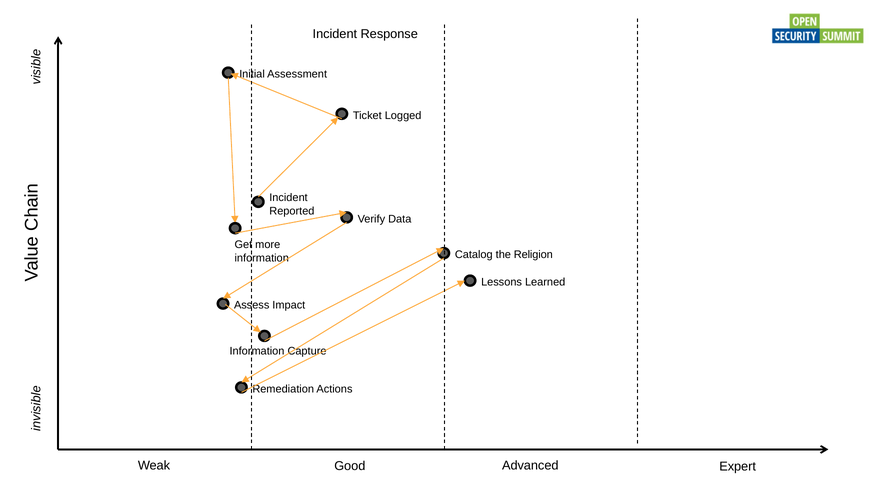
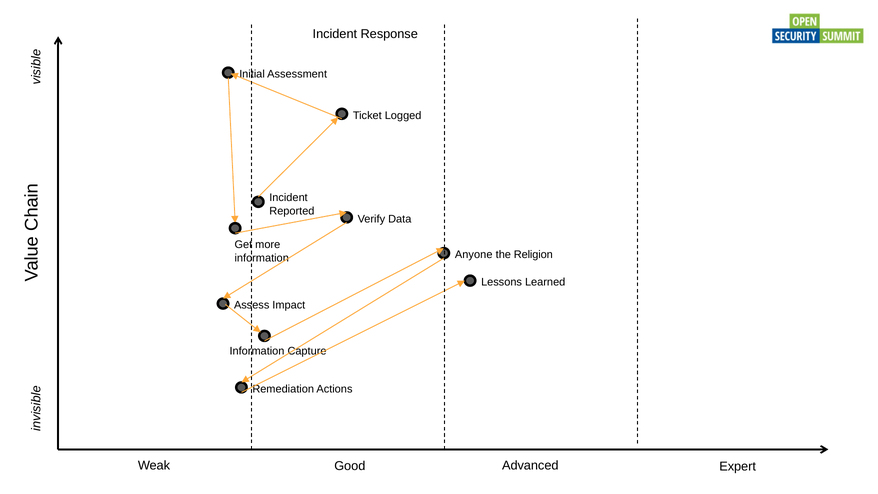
Catalog: Catalog -> Anyone
